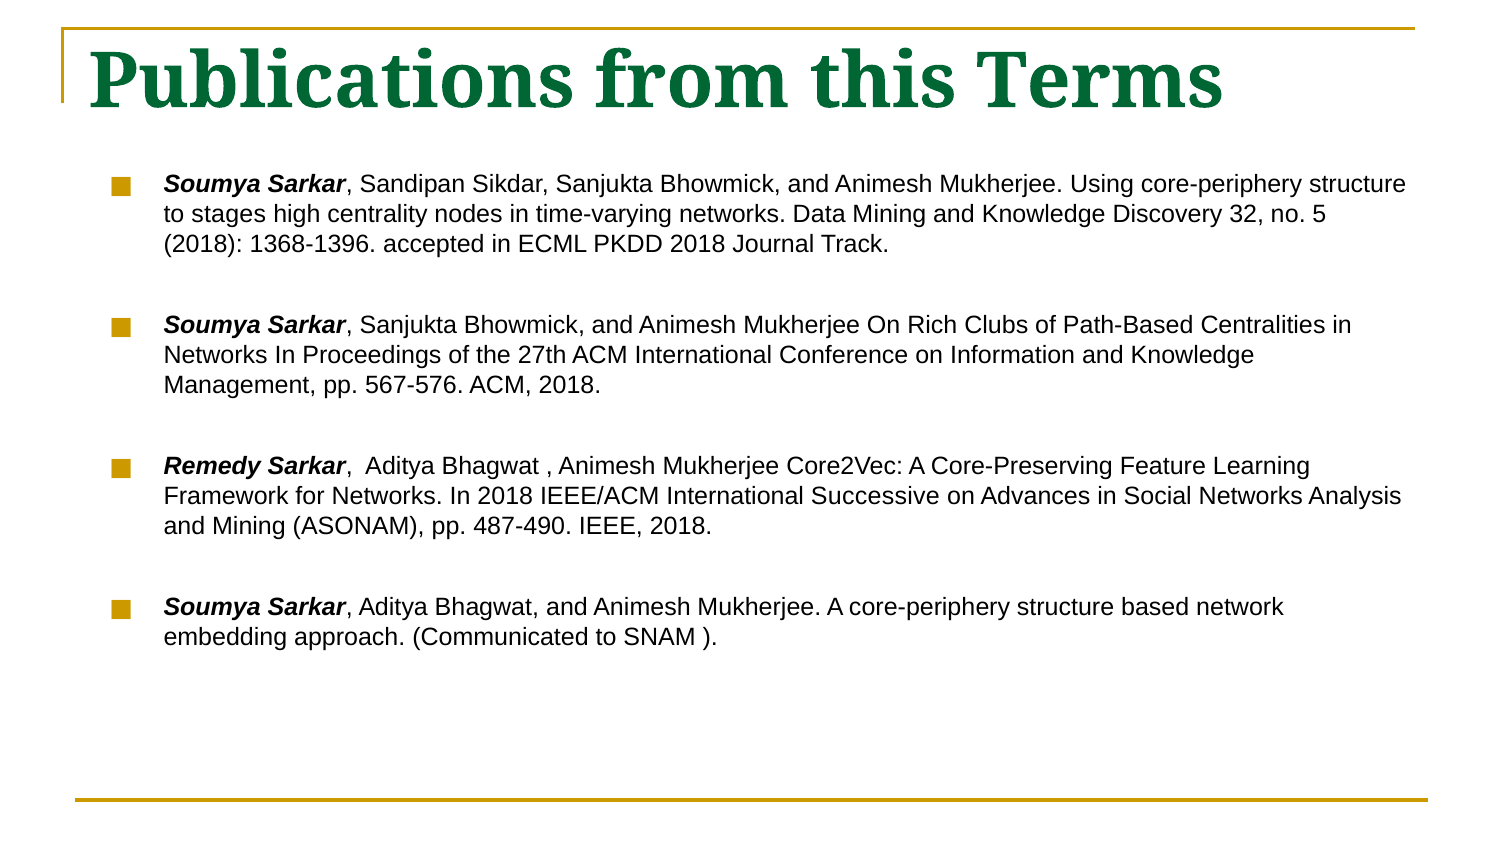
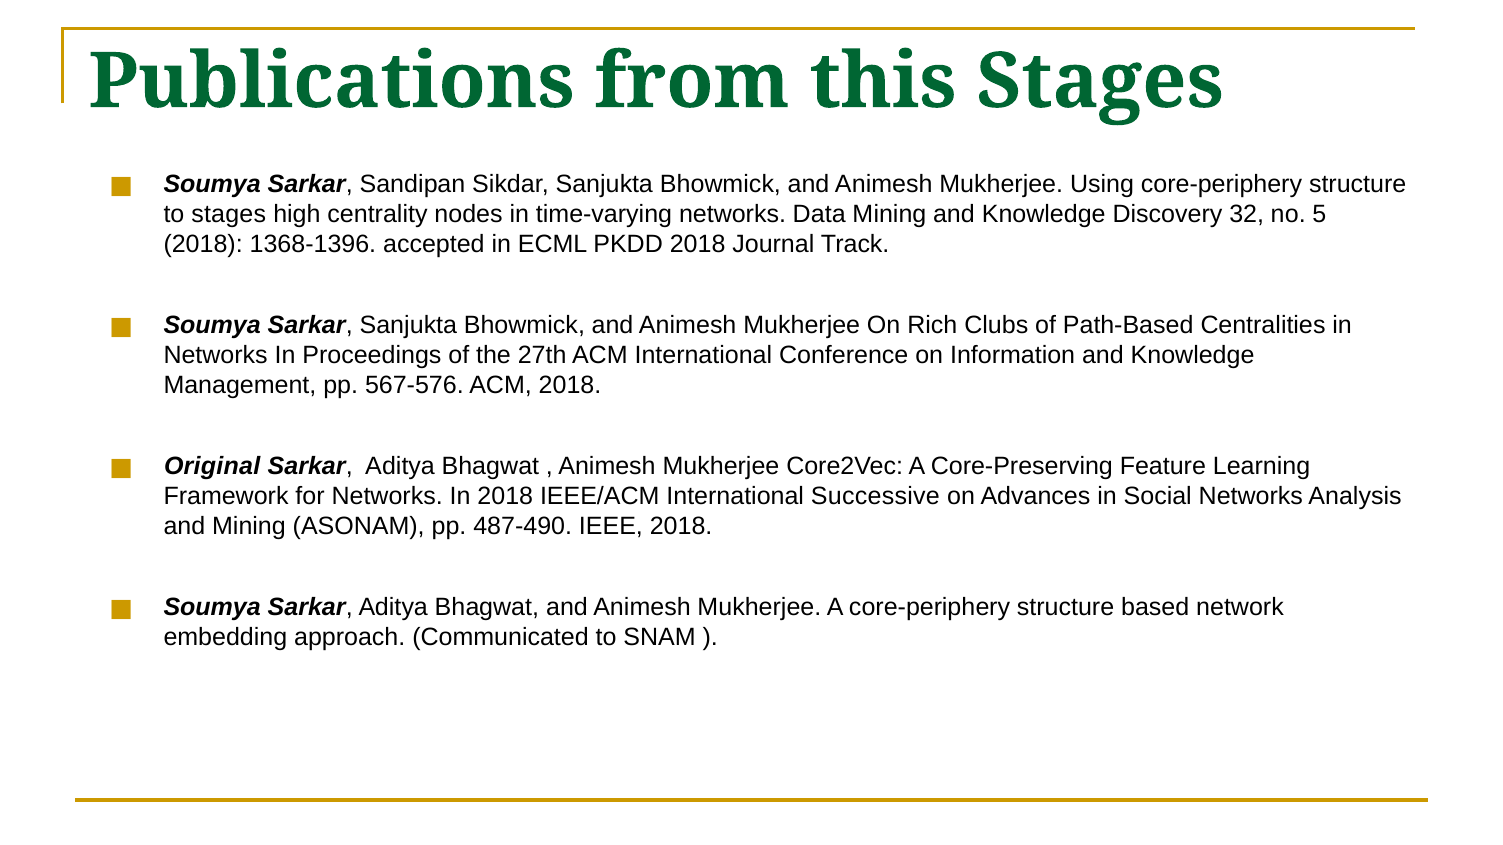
this Terms: Terms -> Stages
Remedy: Remedy -> Original
